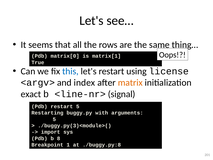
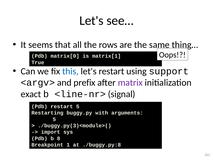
license: license -> support
index: index -> prefix
matrix colour: orange -> purple
